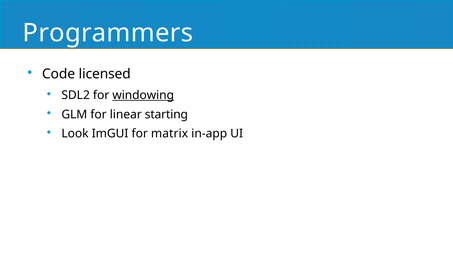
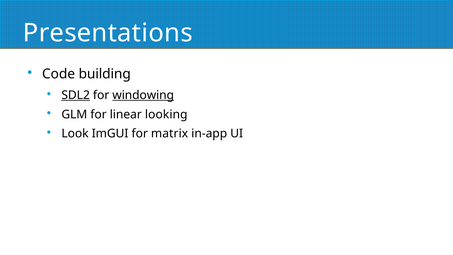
Programmers: Programmers -> Presentations
licensed: licensed -> building
SDL2 underline: none -> present
starting: starting -> looking
